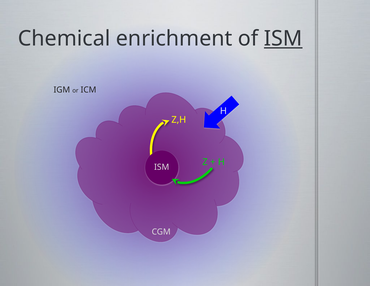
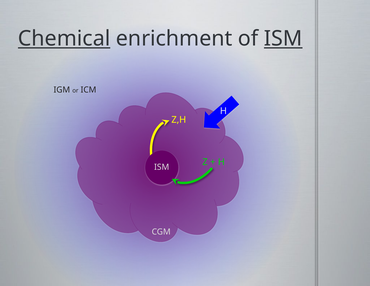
Chemical underline: none -> present
